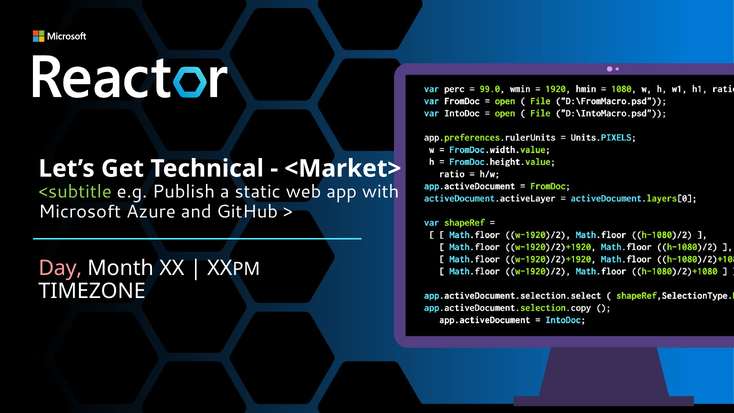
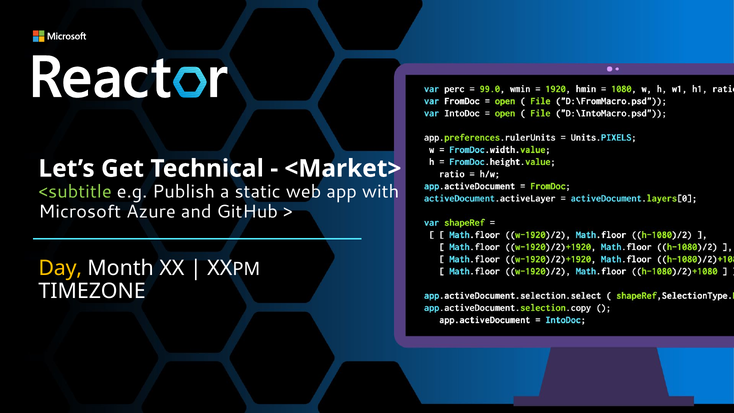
Day colour: pink -> yellow
